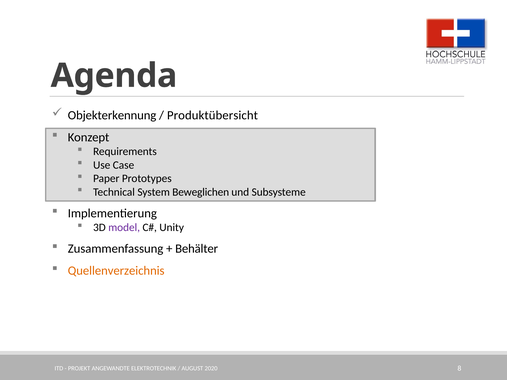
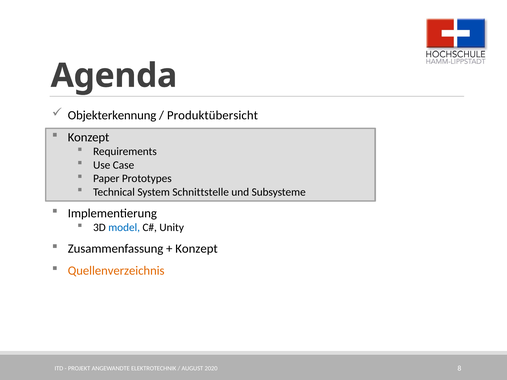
Beweglichen: Beweglichen -> Schnittstelle
model colour: purple -> blue
Behälter at (197, 249): Behälter -> Konzept
